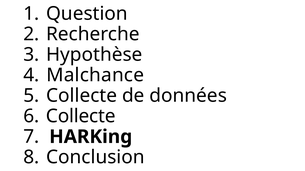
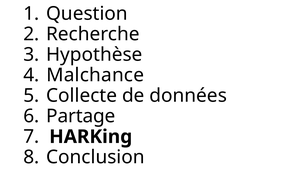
6 Collecte: Collecte -> Partage
